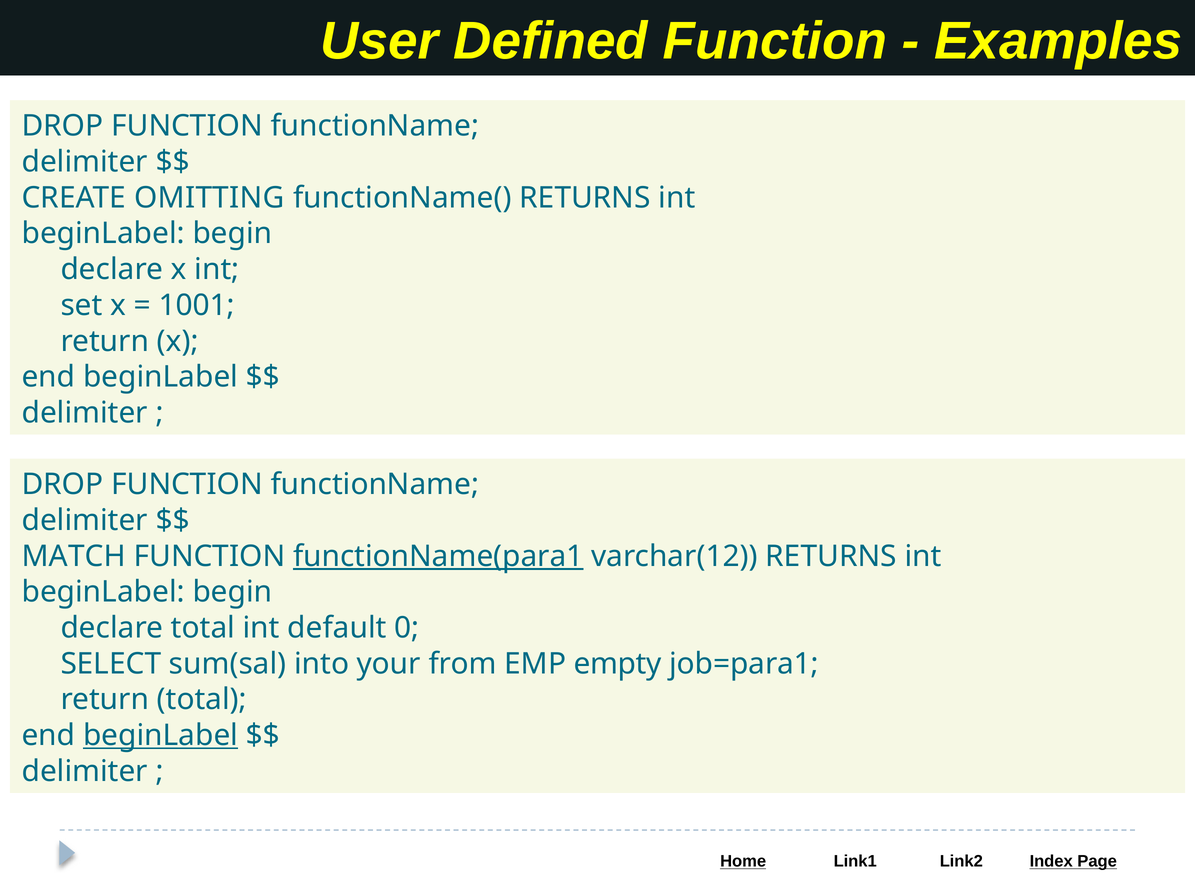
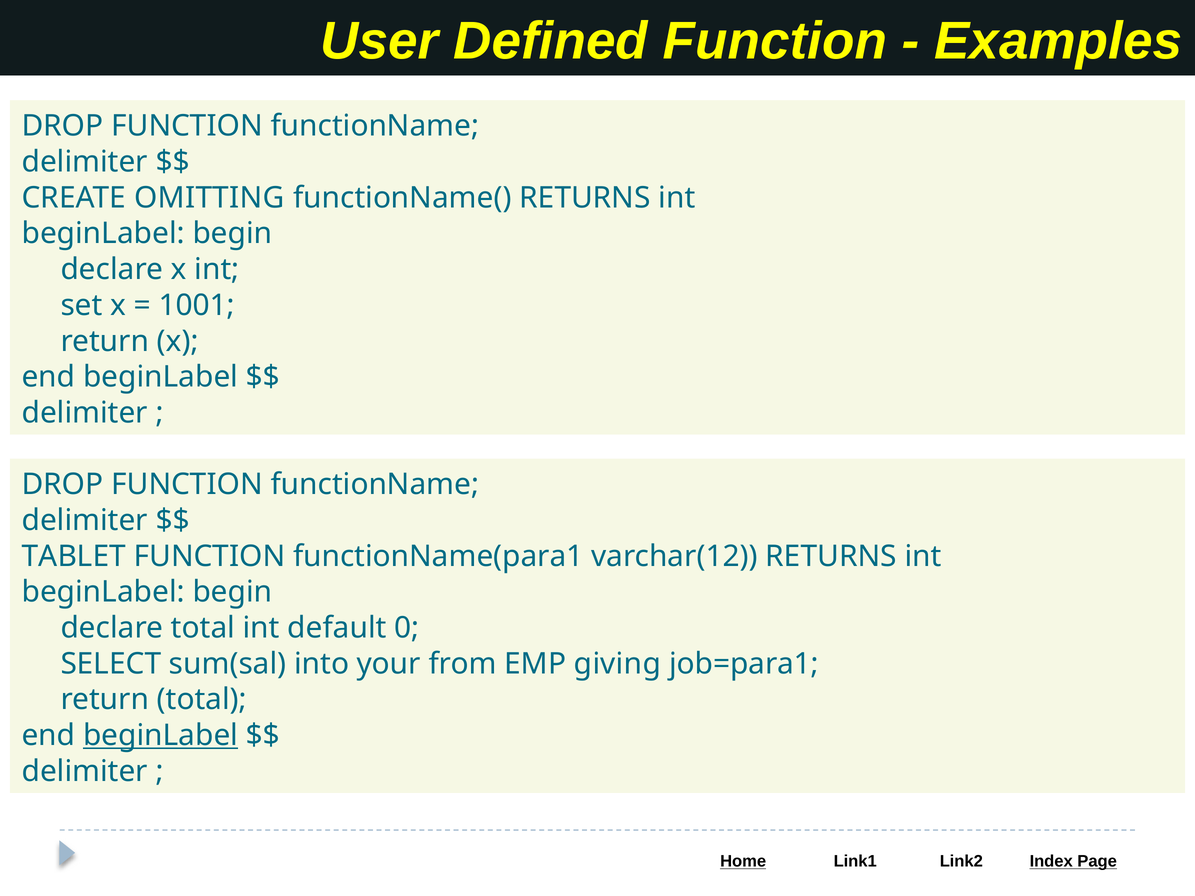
MATCH: MATCH -> TABLET
functionName(para1 underline: present -> none
empty: empty -> giving
